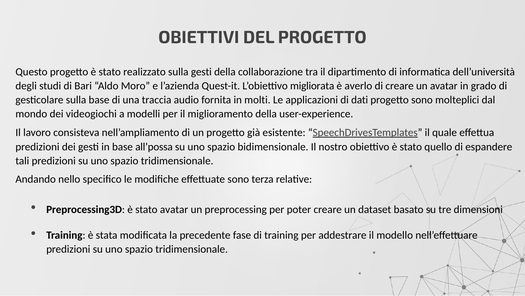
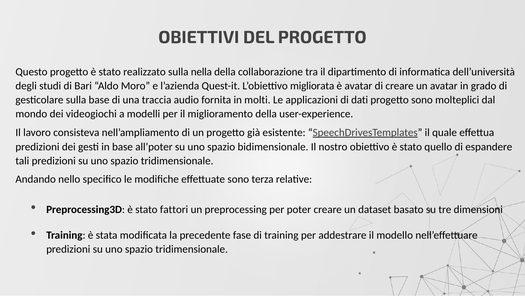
sulla gesti: gesti -> nella
è averlo: averlo -> avatar
all’possa: all’possa -> all’poter
stato avatar: avatar -> fattori
